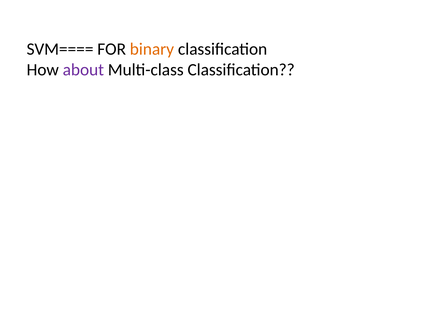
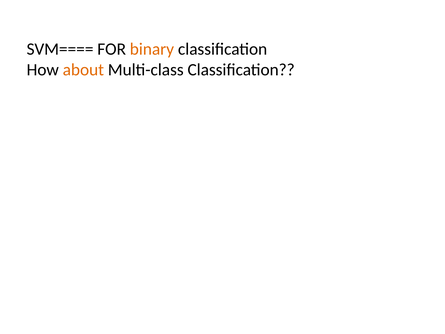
about colour: purple -> orange
